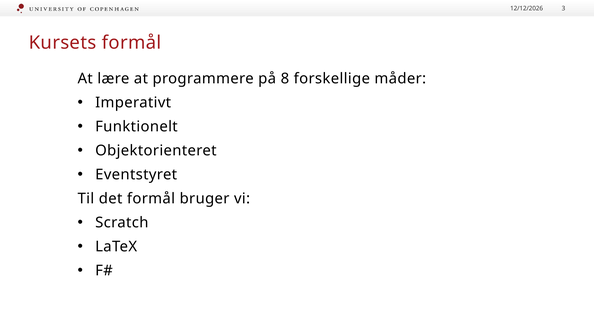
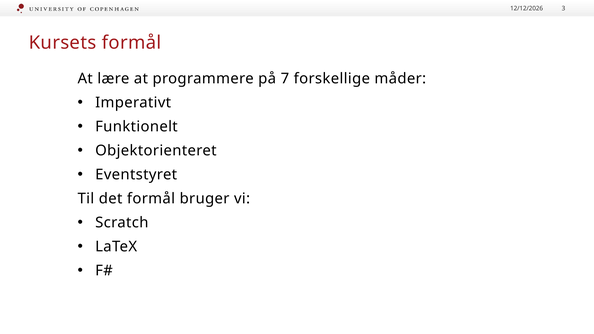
8: 8 -> 7
